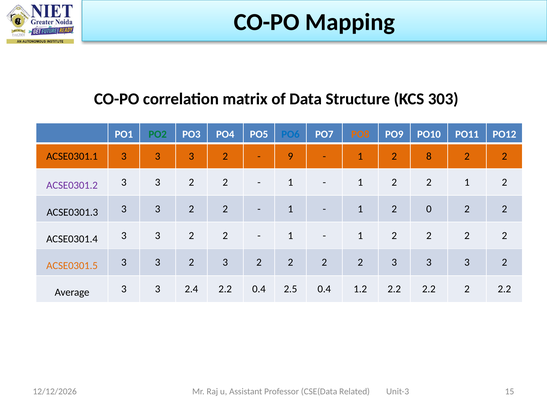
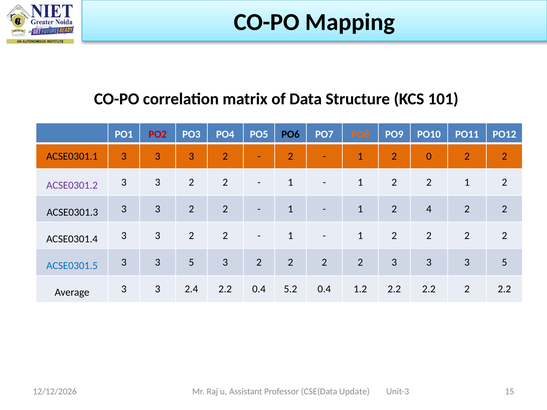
303: 303 -> 101
PO2 colour: green -> red
PO6 colour: blue -> black
9 at (291, 156): 9 -> 2
8: 8 -> 0
0: 0 -> 4
ACSE0301.5 colour: orange -> blue
2 at (191, 262): 2 -> 5
2 at (504, 262): 2 -> 5
2.5: 2.5 -> 5.2
Related: Related -> Update
